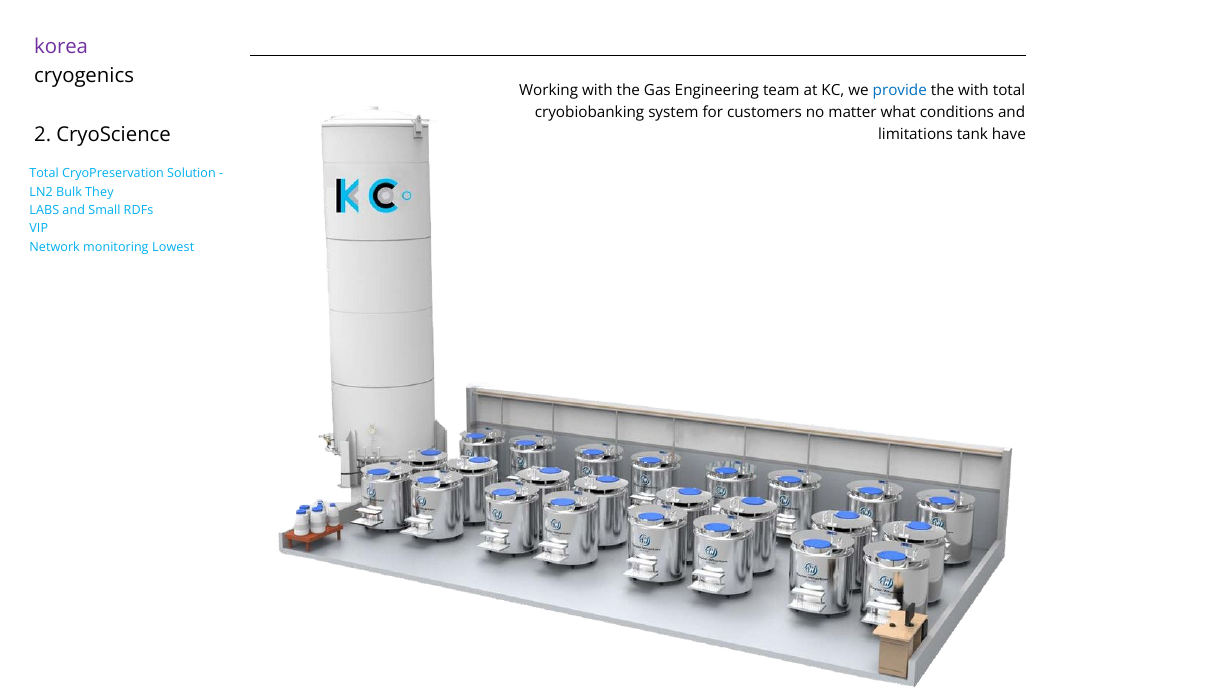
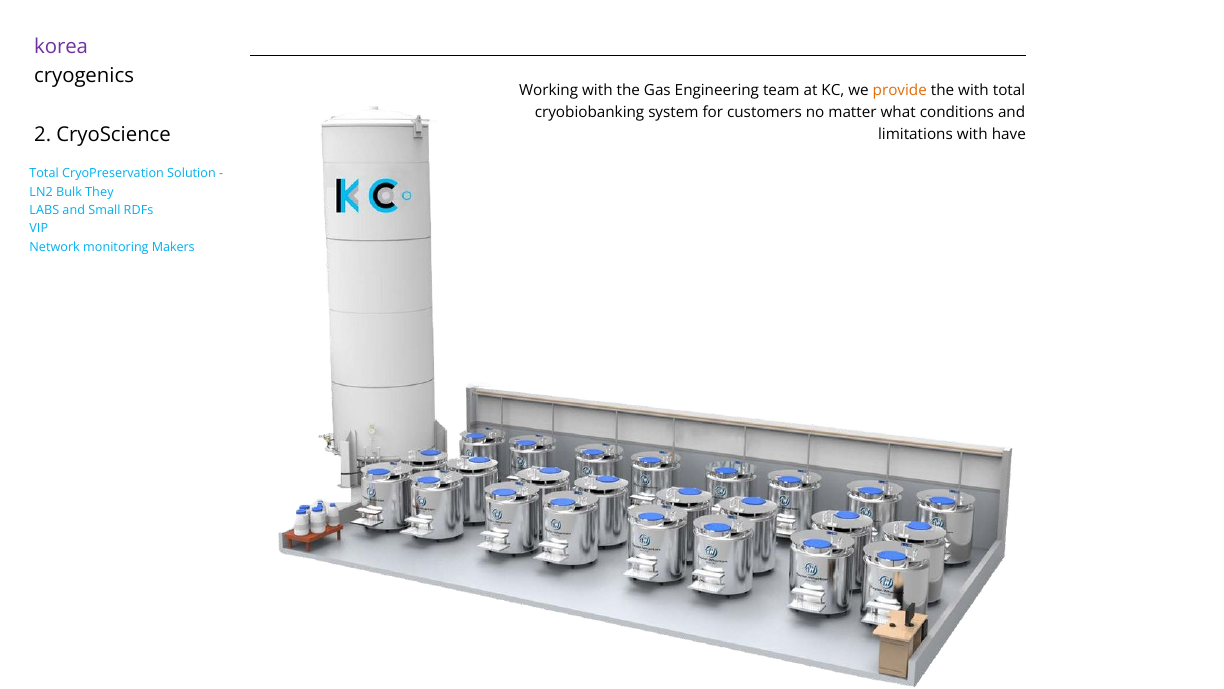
provide colour: blue -> orange
limitations tank: tank -> with
Lowest: Lowest -> Makers
